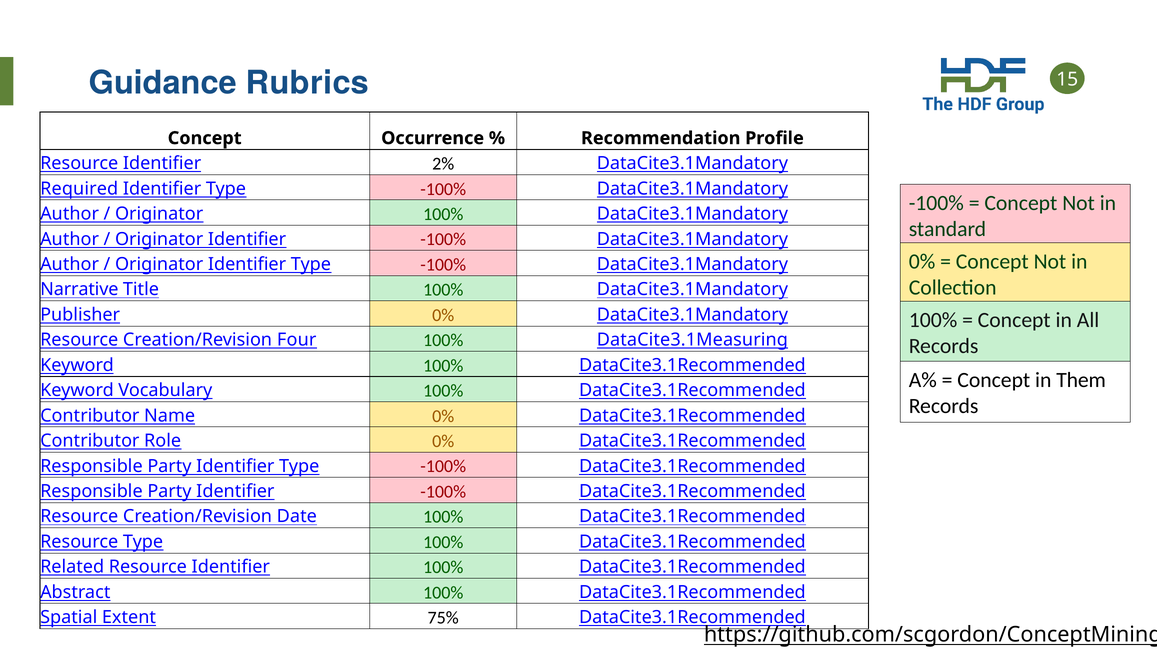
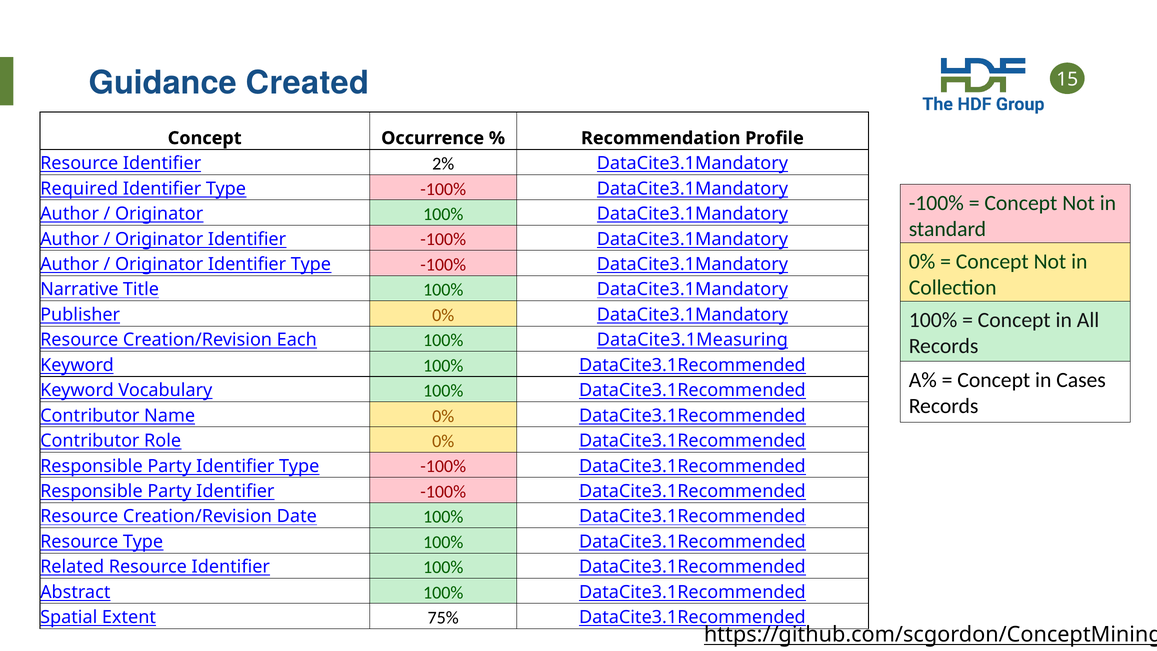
Rubrics: Rubrics -> Created
Four: Four -> Each
Them: Them -> Cases
